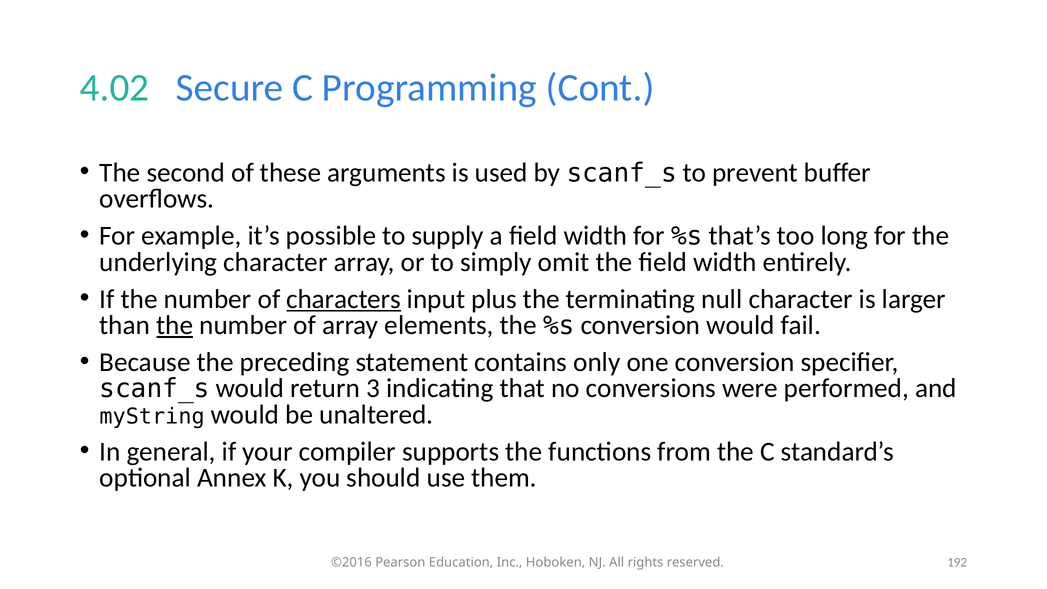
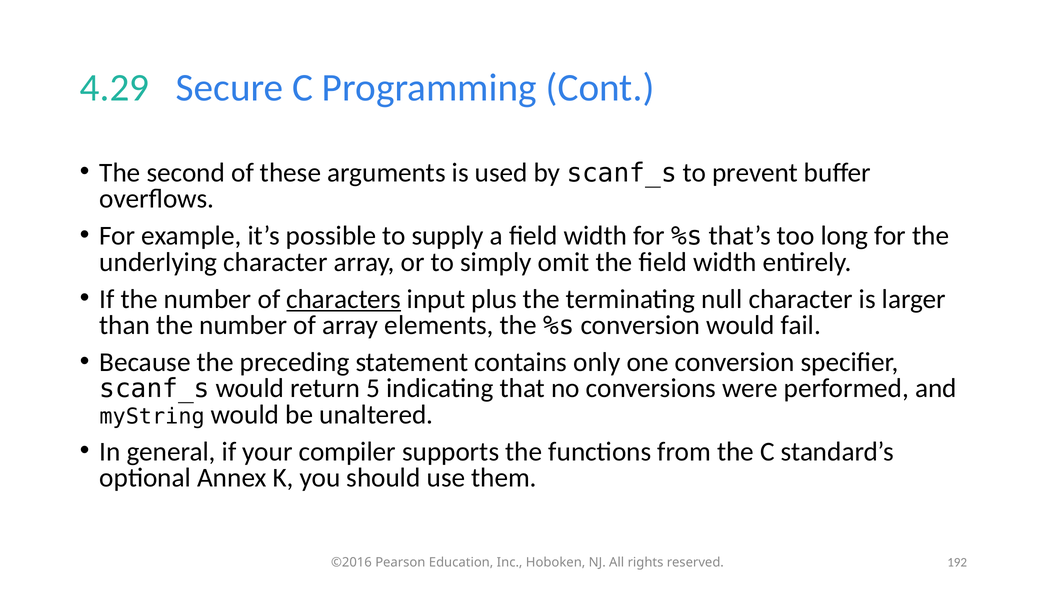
4.02: 4.02 -> 4.29
the at (175, 325) underline: present -> none
3: 3 -> 5
